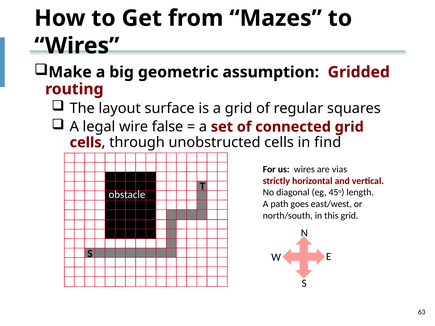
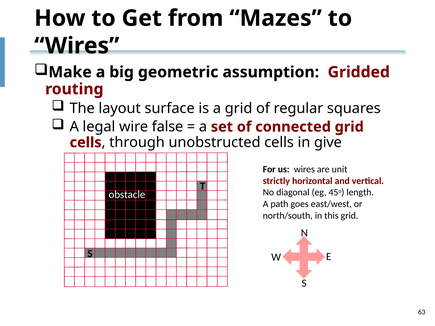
find: find -> give
vias: vias -> unit
